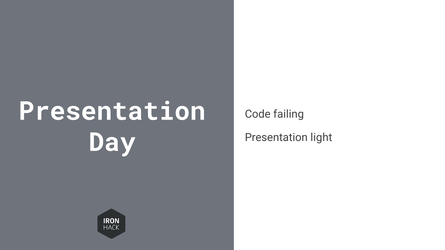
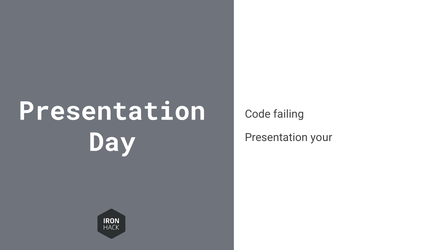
light: light -> your
